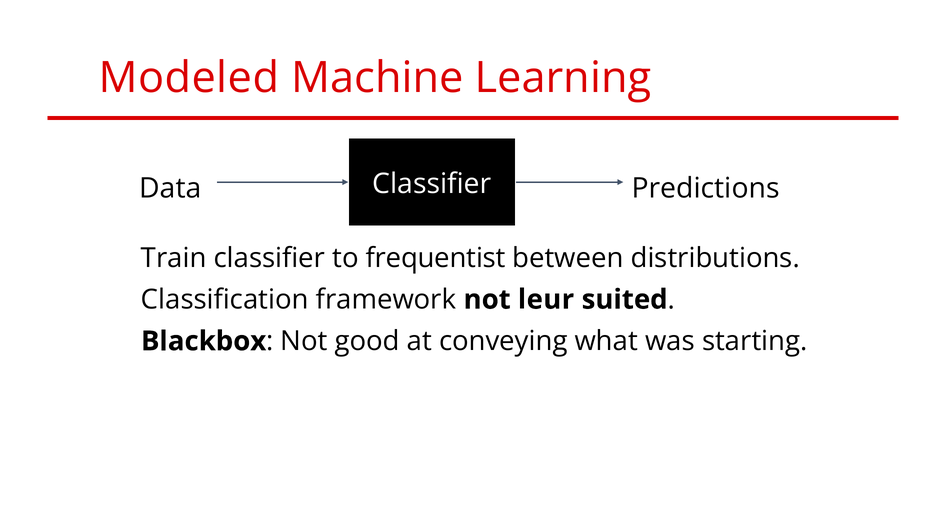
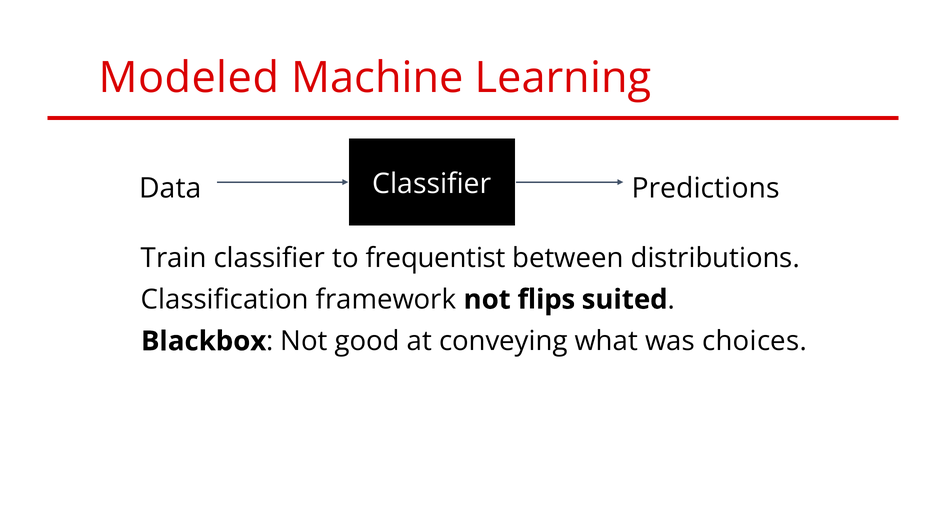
leur: leur -> flips
starting: starting -> choices
